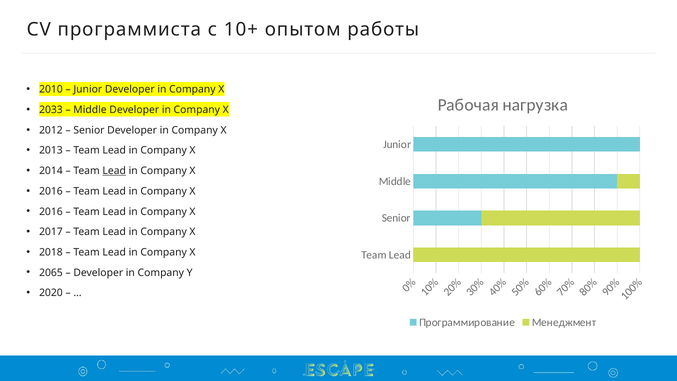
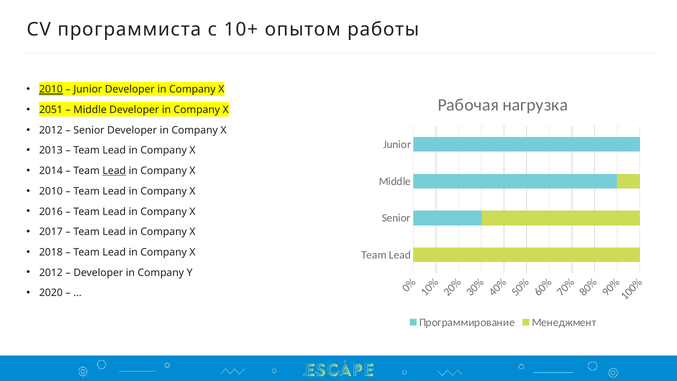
2010 at (51, 89) underline: none -> present
2033: 2033 -> 2051
2016 at (51, 191): 2016 -> 2010
2065 at (51, 273): 2065 -> 2012
